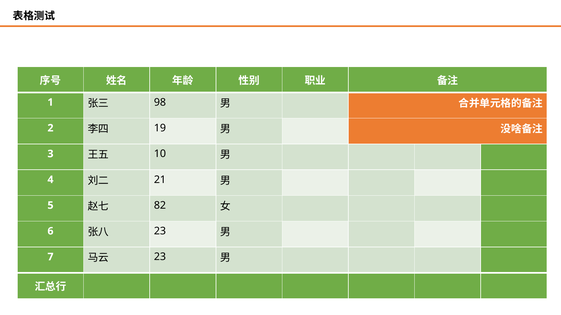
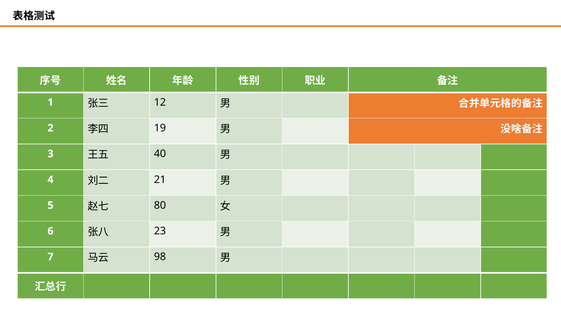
98: 98 -> 12
10: 10 -> 40
82: 82 -> 80
23 at (160, 257): 23 -> 98
